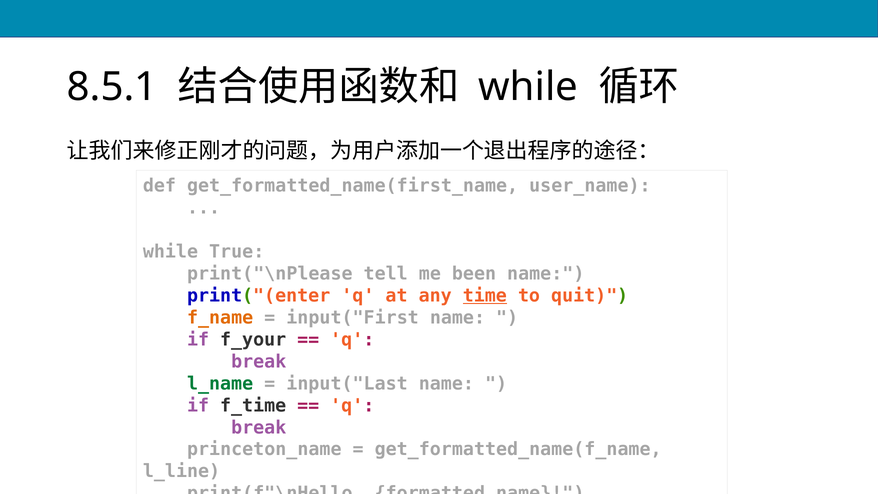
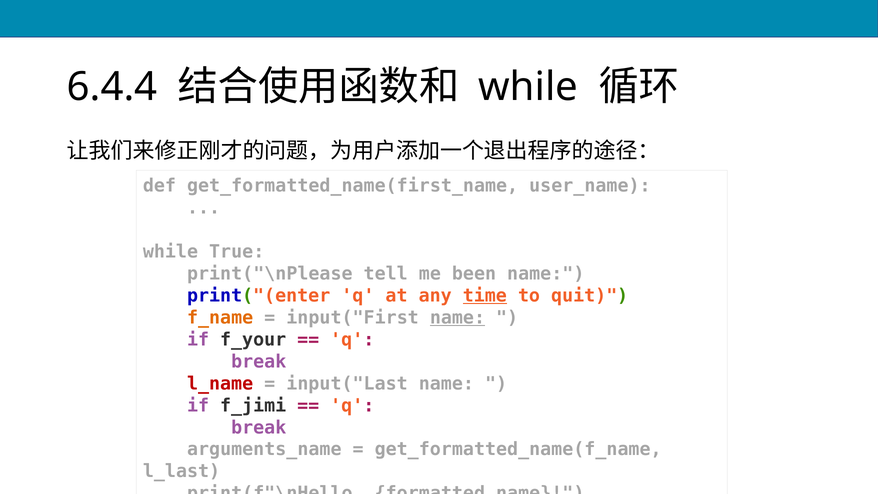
8.5.1: 8.5.1 -> 6.4.4
name at (457, 318) underline: none -> present
l_name colour: green -> red
f_time: f_time -> f_jimi
princeton_name: princeton_name -> arguments_name
l_line: l_line -> l_last
